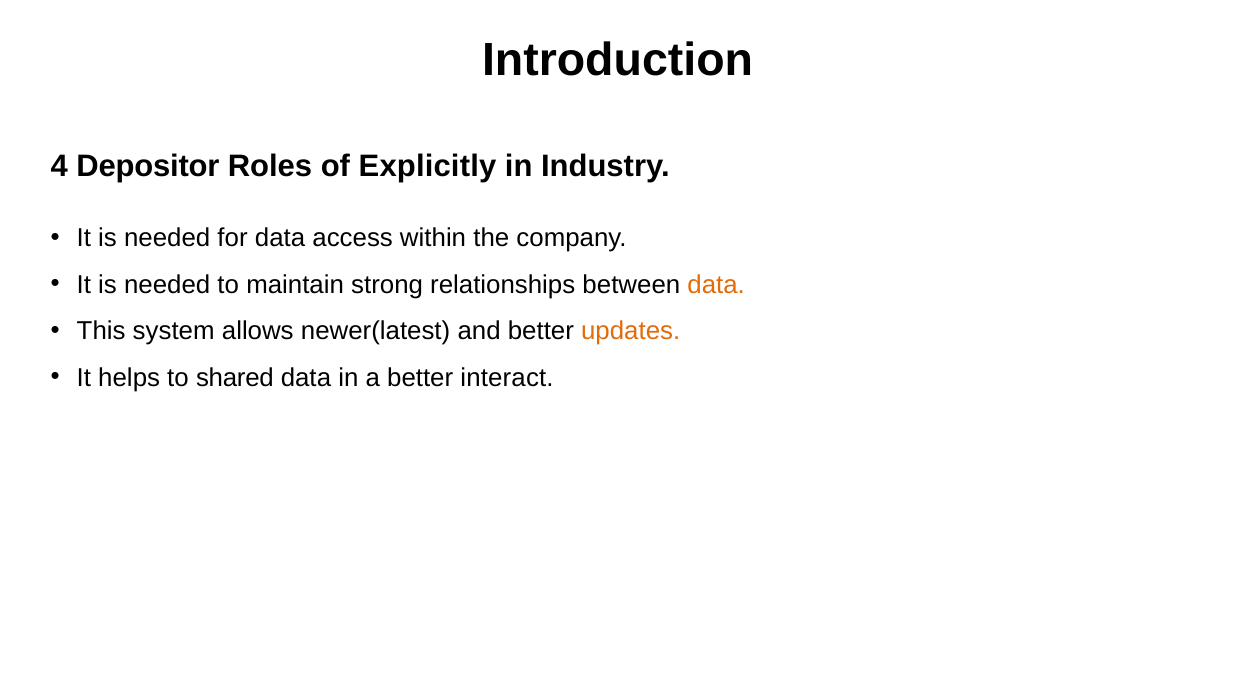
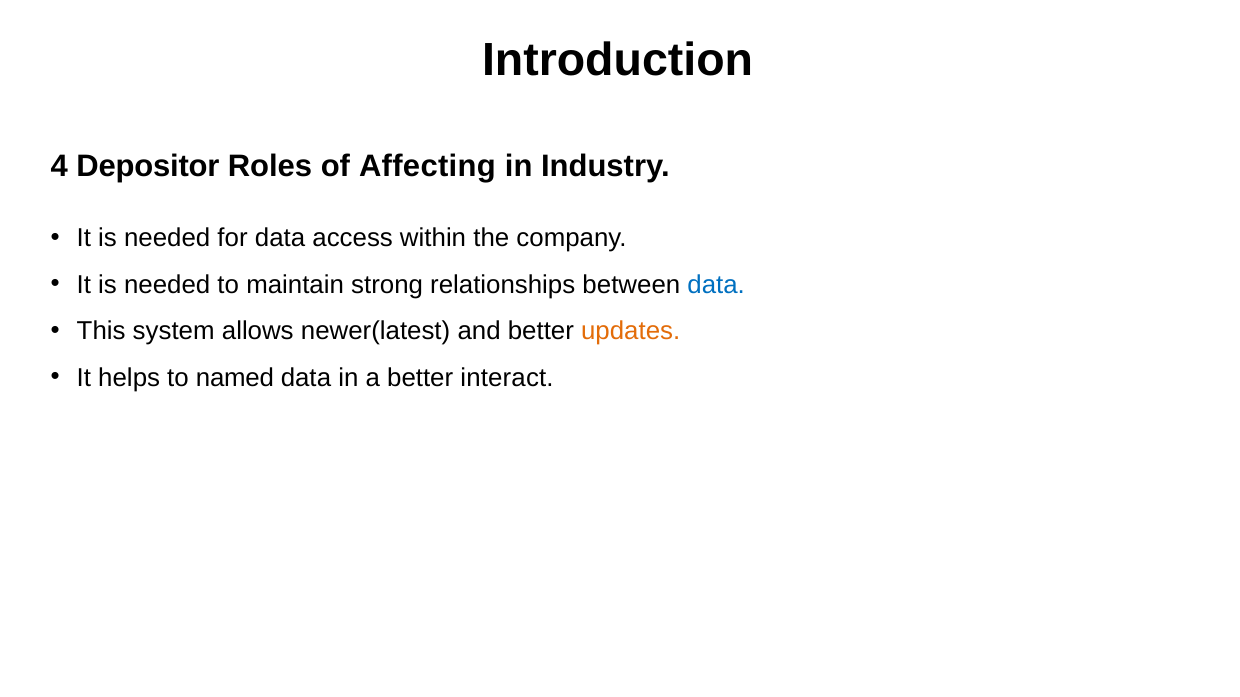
Explicitly: Explicitly -> Affecting
data at (716, 285) colour: orange -> blue
shared: shared -> named
